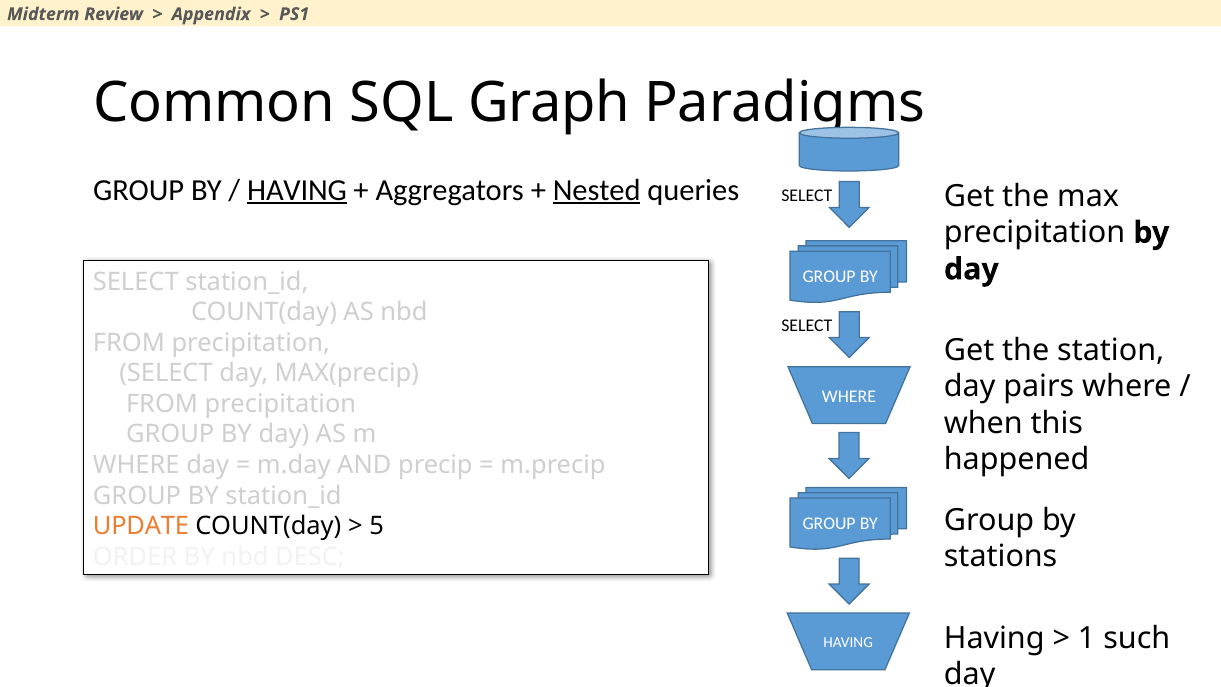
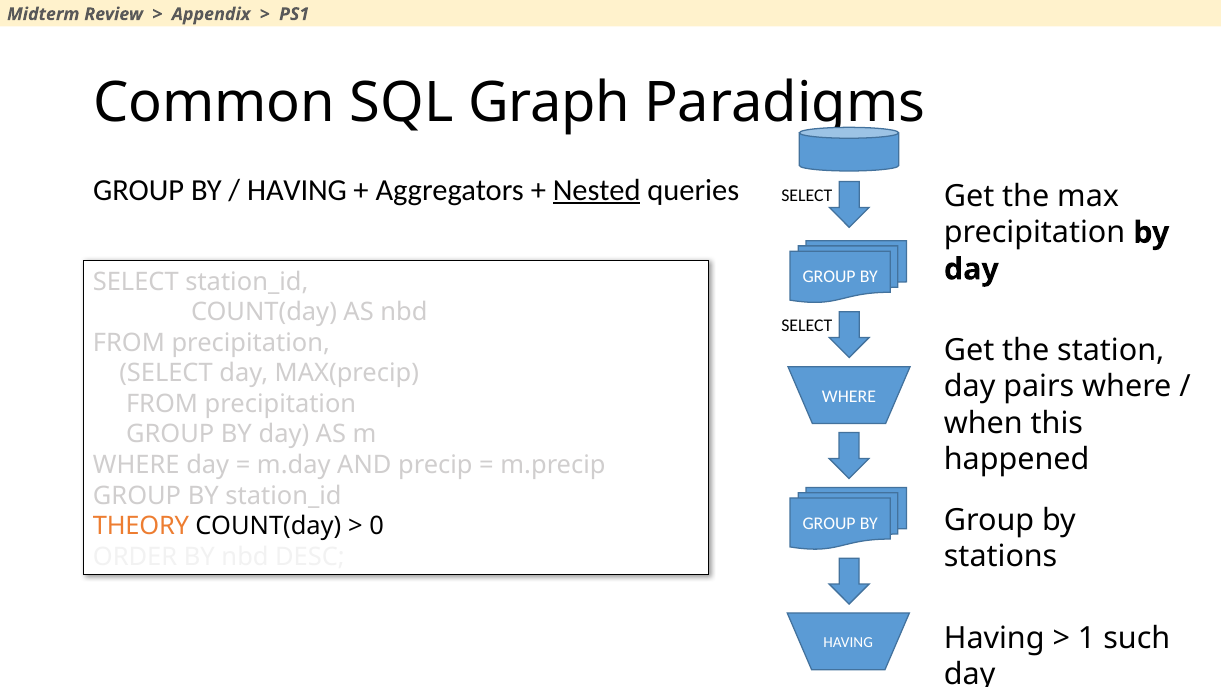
HAVING at (297, 190) underline: present -> none
UPDATE: UPDATE -> THEORY
5: 5 -> 0
